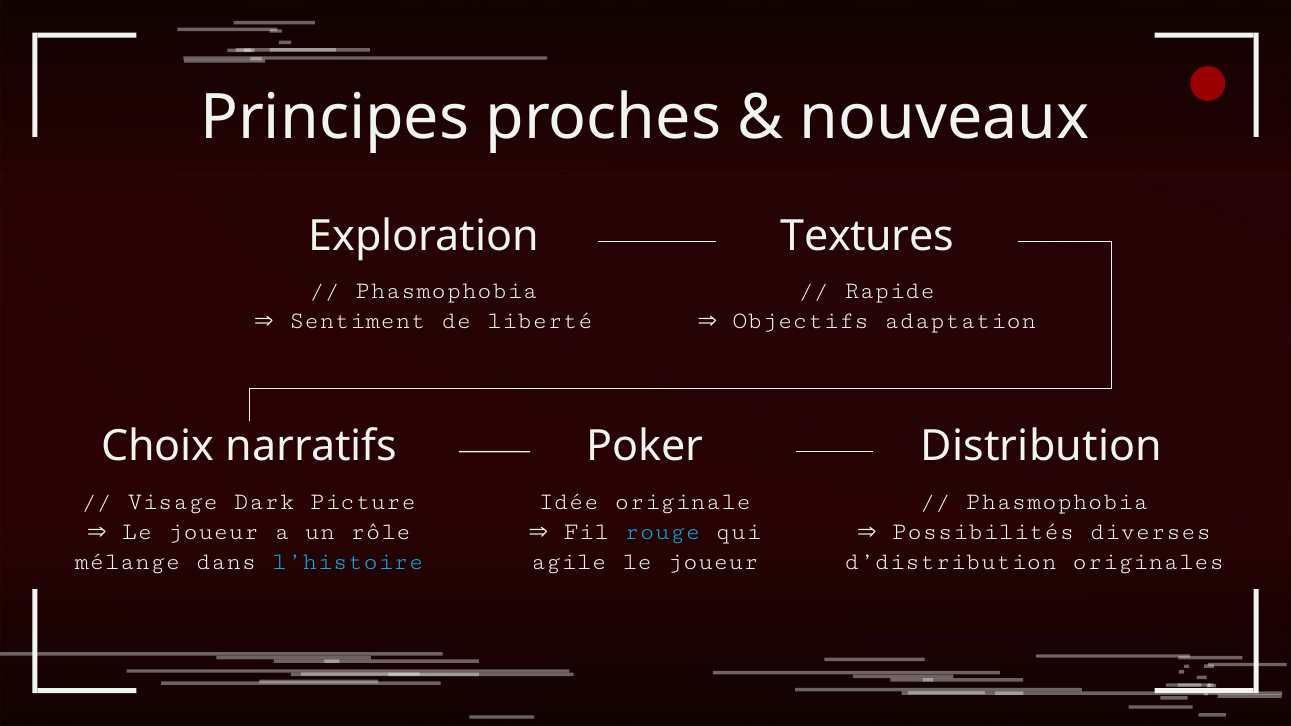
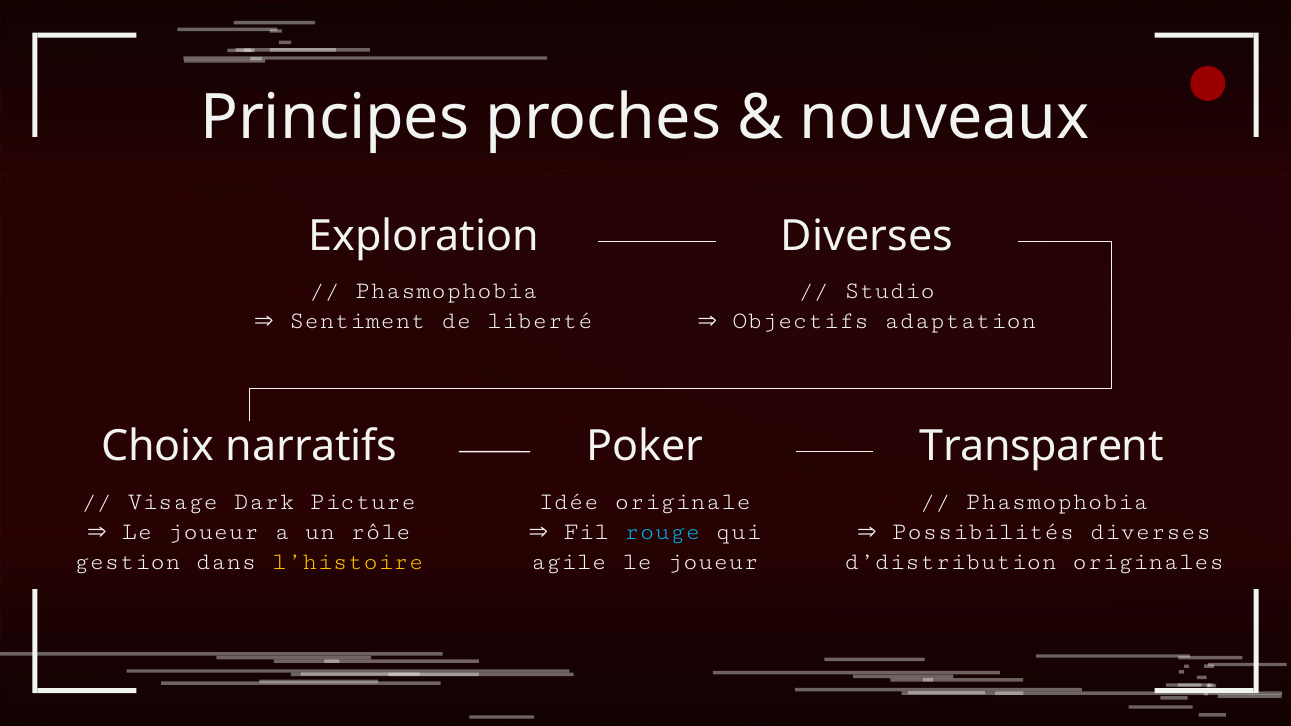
Exploration Textures: Textures -> Diverses
Rapide: Rapide -> Studio
Distribution: Distribution -> Transparent
mélange: mélange -> gestion
l’histoire colour: light blue -> yellow
